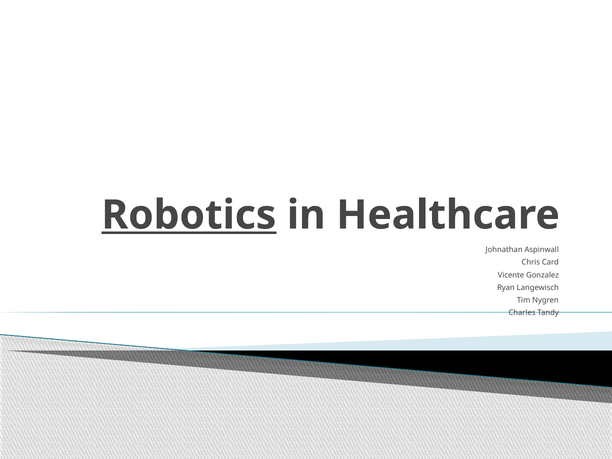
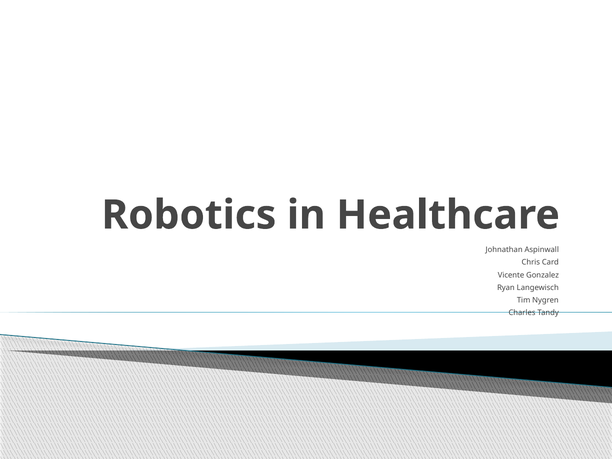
Robotics underline: present -> none
